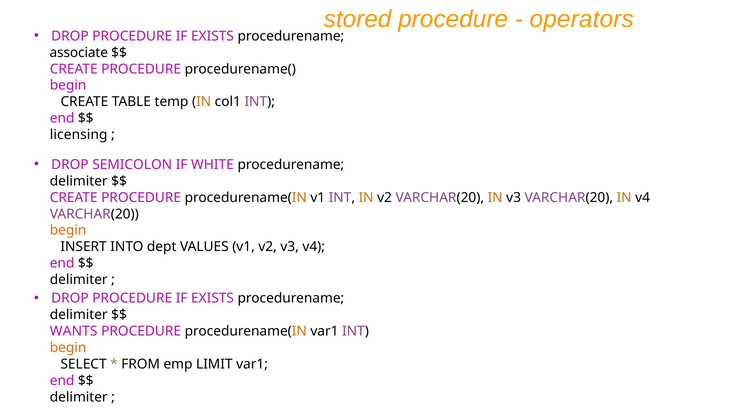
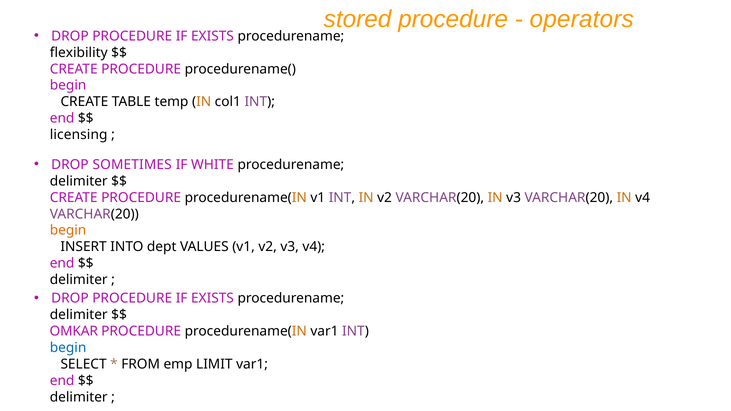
associate: associate -> flexibility
SEMICOLON: SEMICOLON -> SOMETIMES
WANTS: WANTS -> OMKAR
begin at (68, 348) colour: orange -> blue
